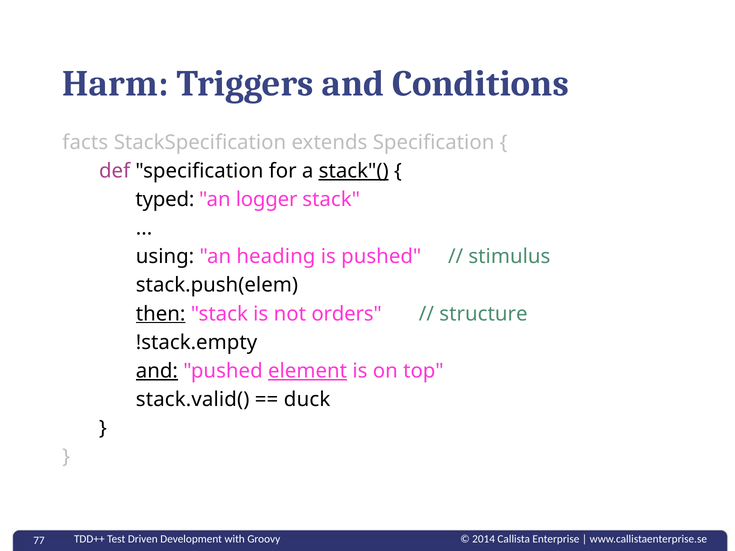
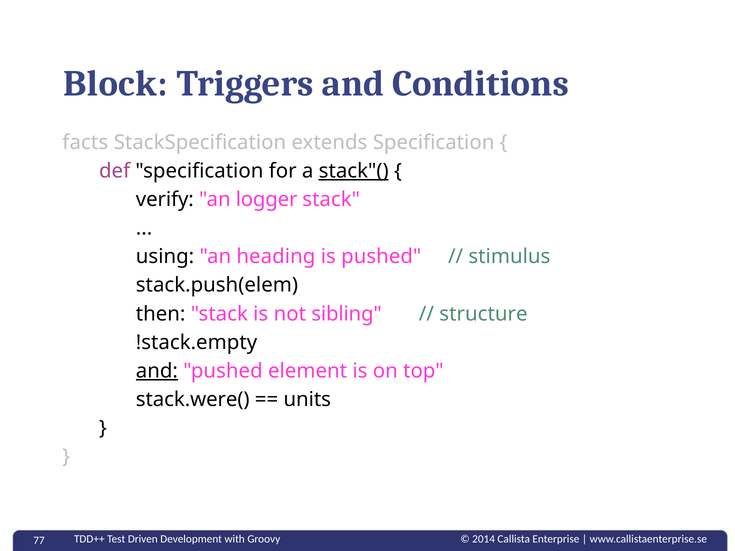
Harm: Harm -> Block
typed: typed -> verify
then underline: present -> none
orders: orders -> sibling
element underline: present -> none
stack.valid(: stack.valid( -> stack.were(
duck: duck -> units
